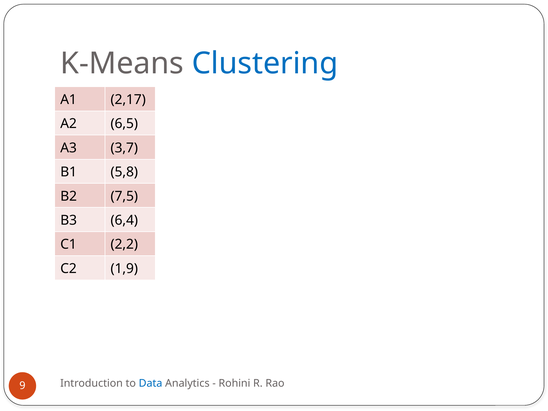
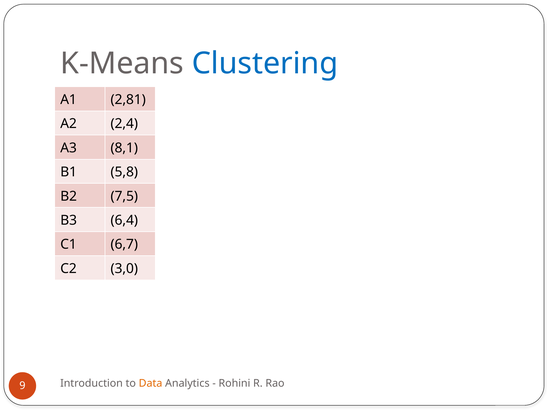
2,17: 2,17 -> 2,81
6,5: 6,5 -> 2,4
3,7: 3,7 -> 8,1
2,2: 2,2 -> 6,7
1,9: 1,9 -> 3,0
Data colour: blue -> orange
